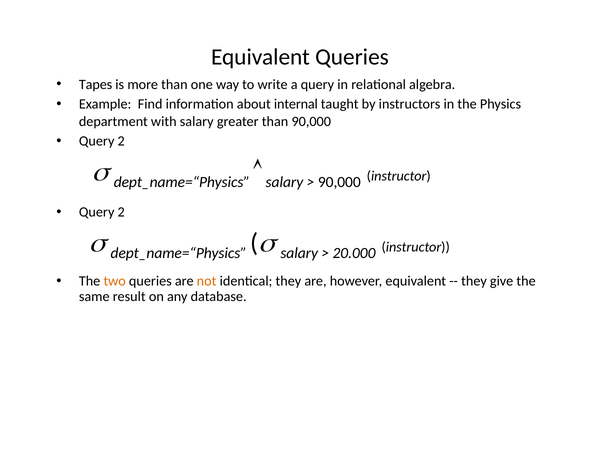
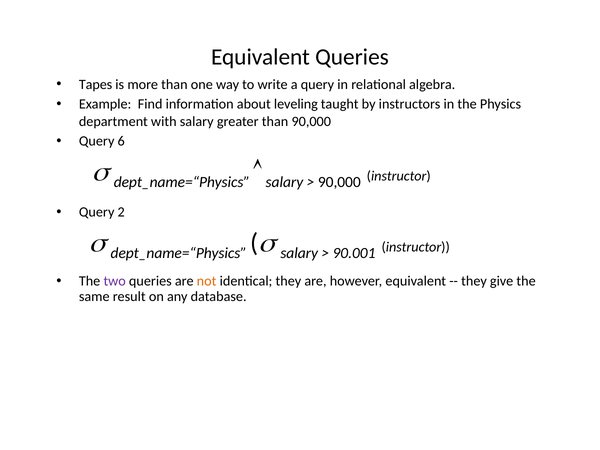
internal: internal -> leveling
2 at (121, 141): 2 -> 6
20.000: 20.000 -> 90.001
two colour: orange -> purple
